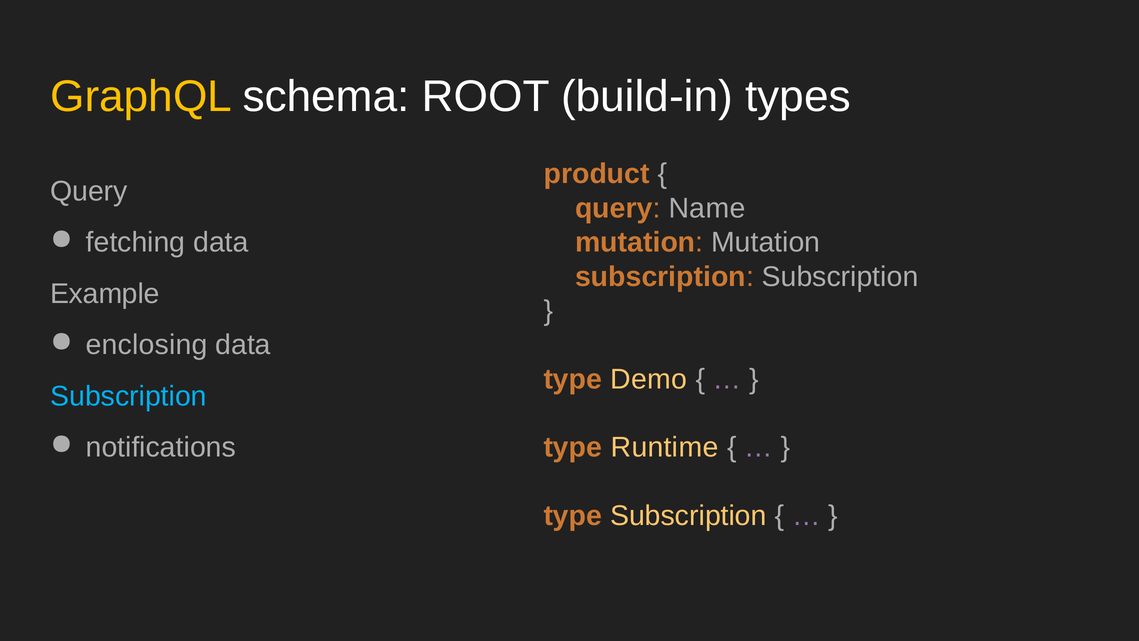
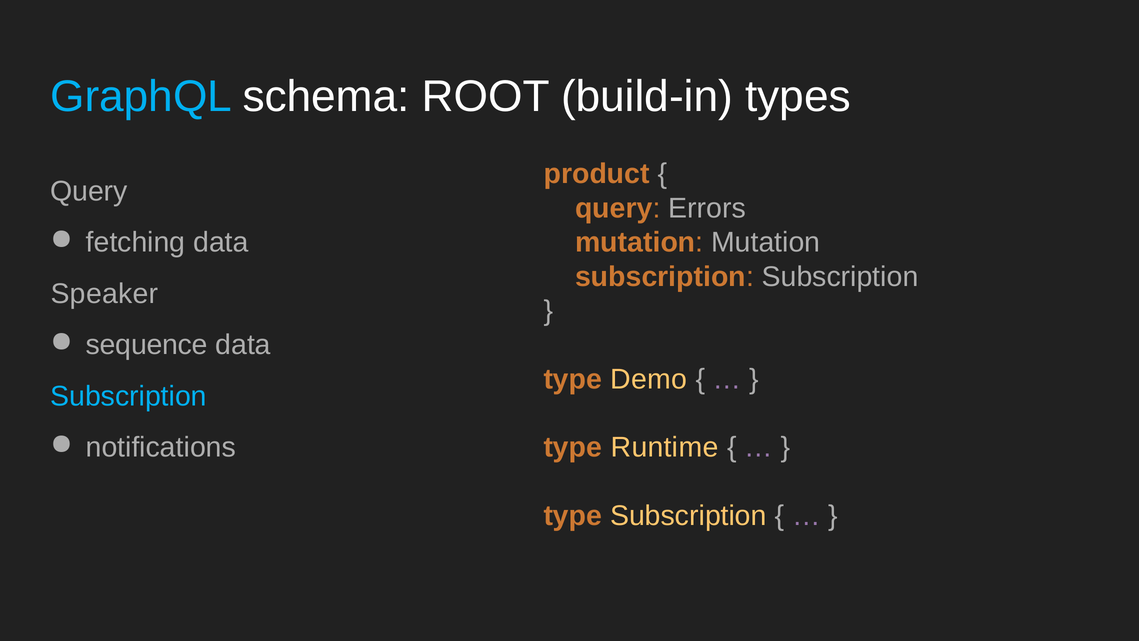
GraphQL colour: yellow -> light blue
Name: Name -> Errors
Example: Example -> Speaker
enclosing: enclosing -> sequence
